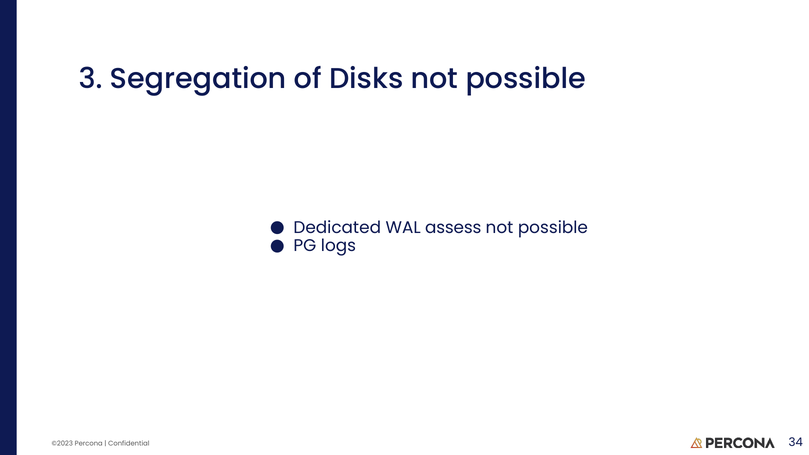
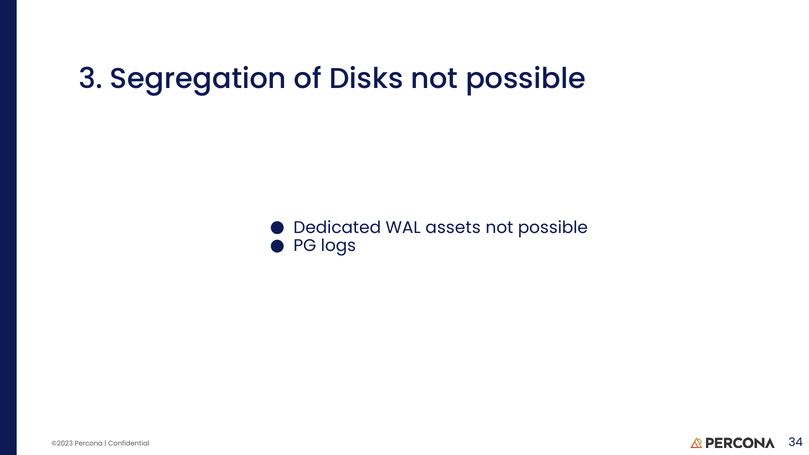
assess: assess -> assets
